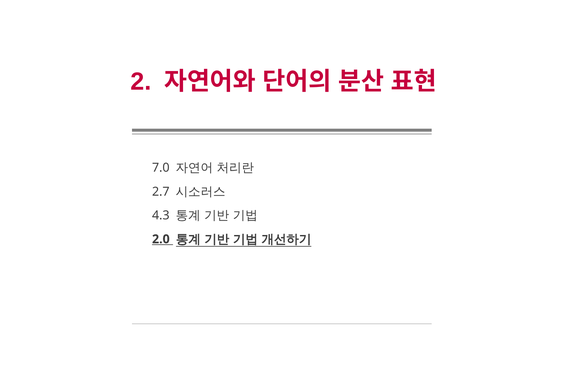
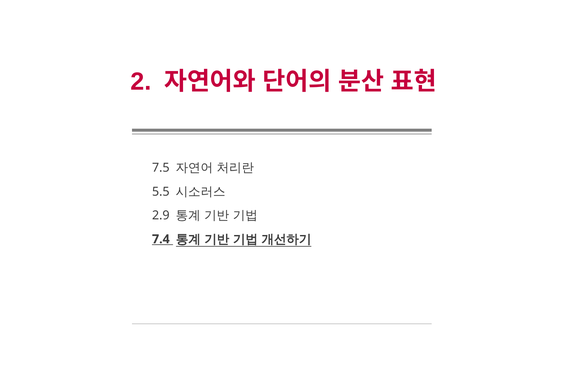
7.0: 7.0 -> 7.5
2.7: 2.7 -> 5.5
4.3: 4.3 -> 2.9
2.0: 2.0 -> 7.4
